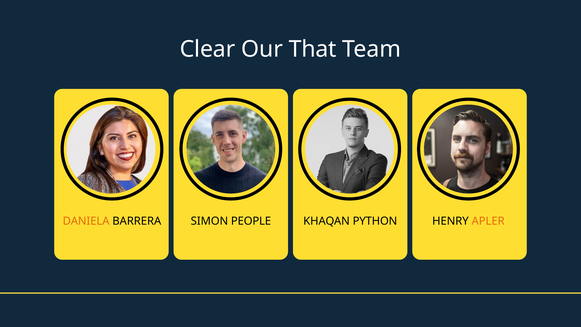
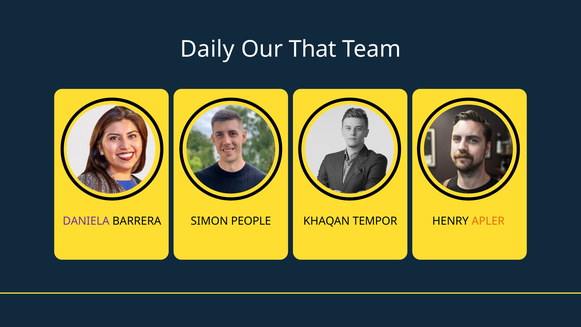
Clear: Clear -> Daily
DANIELA colour: orange -> purple
PYTHON: PYTHON -> TEMPOR
